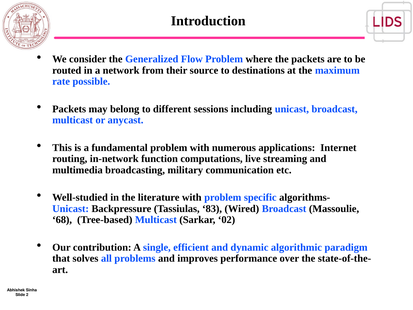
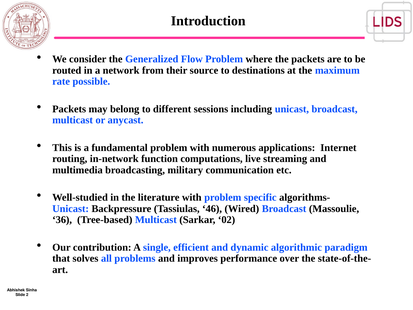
83: 83 -> 46
68: 68 -> 36
